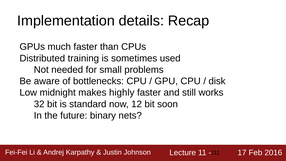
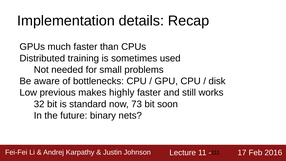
midnight: midnight -> previous
12: 12 -> 73
